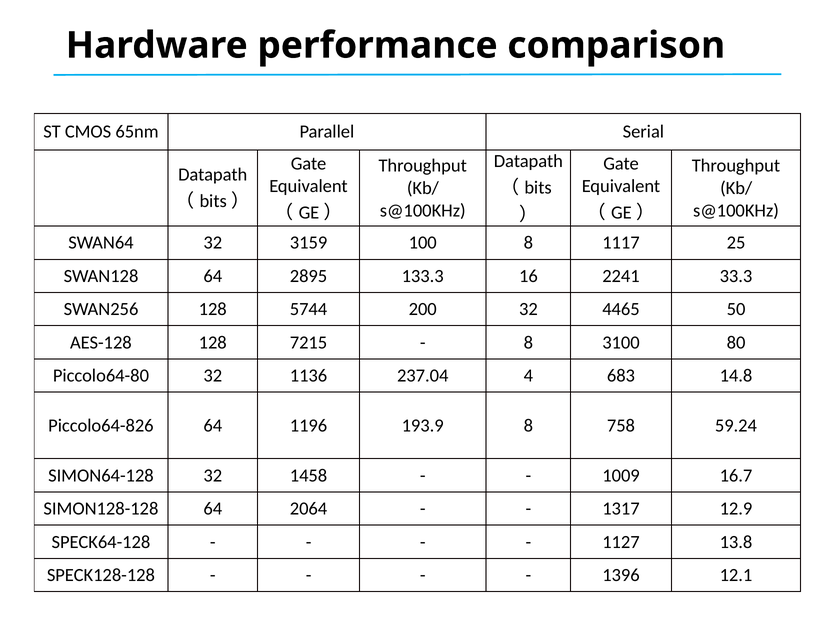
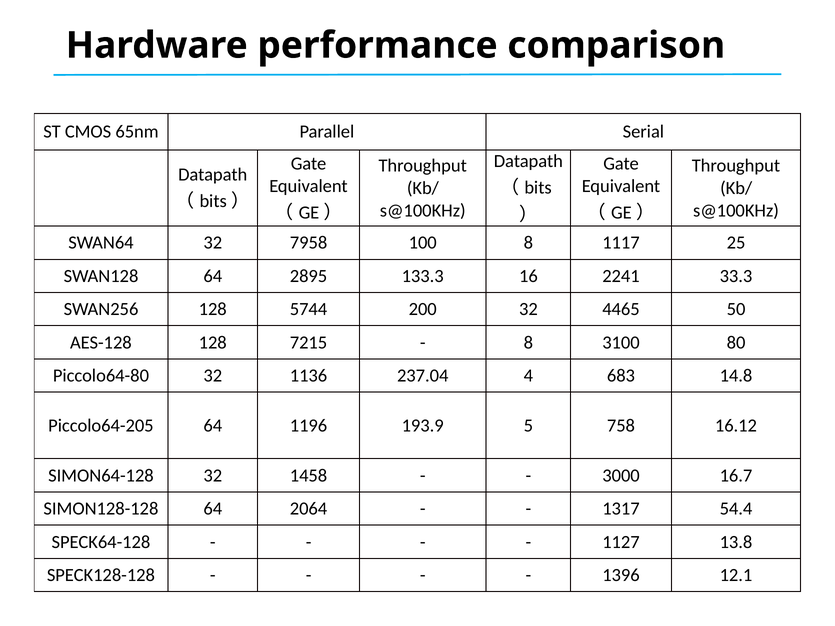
3159: 3159 -> 7958
Piccolo64-826: Piccolo64-826 -> Piccolo64-205
193.9 8: 8 -> 5
59.24: 59.24 -> 16.12
1009: 1009 -> 3000
12.9: 12.9 -> 54.4
